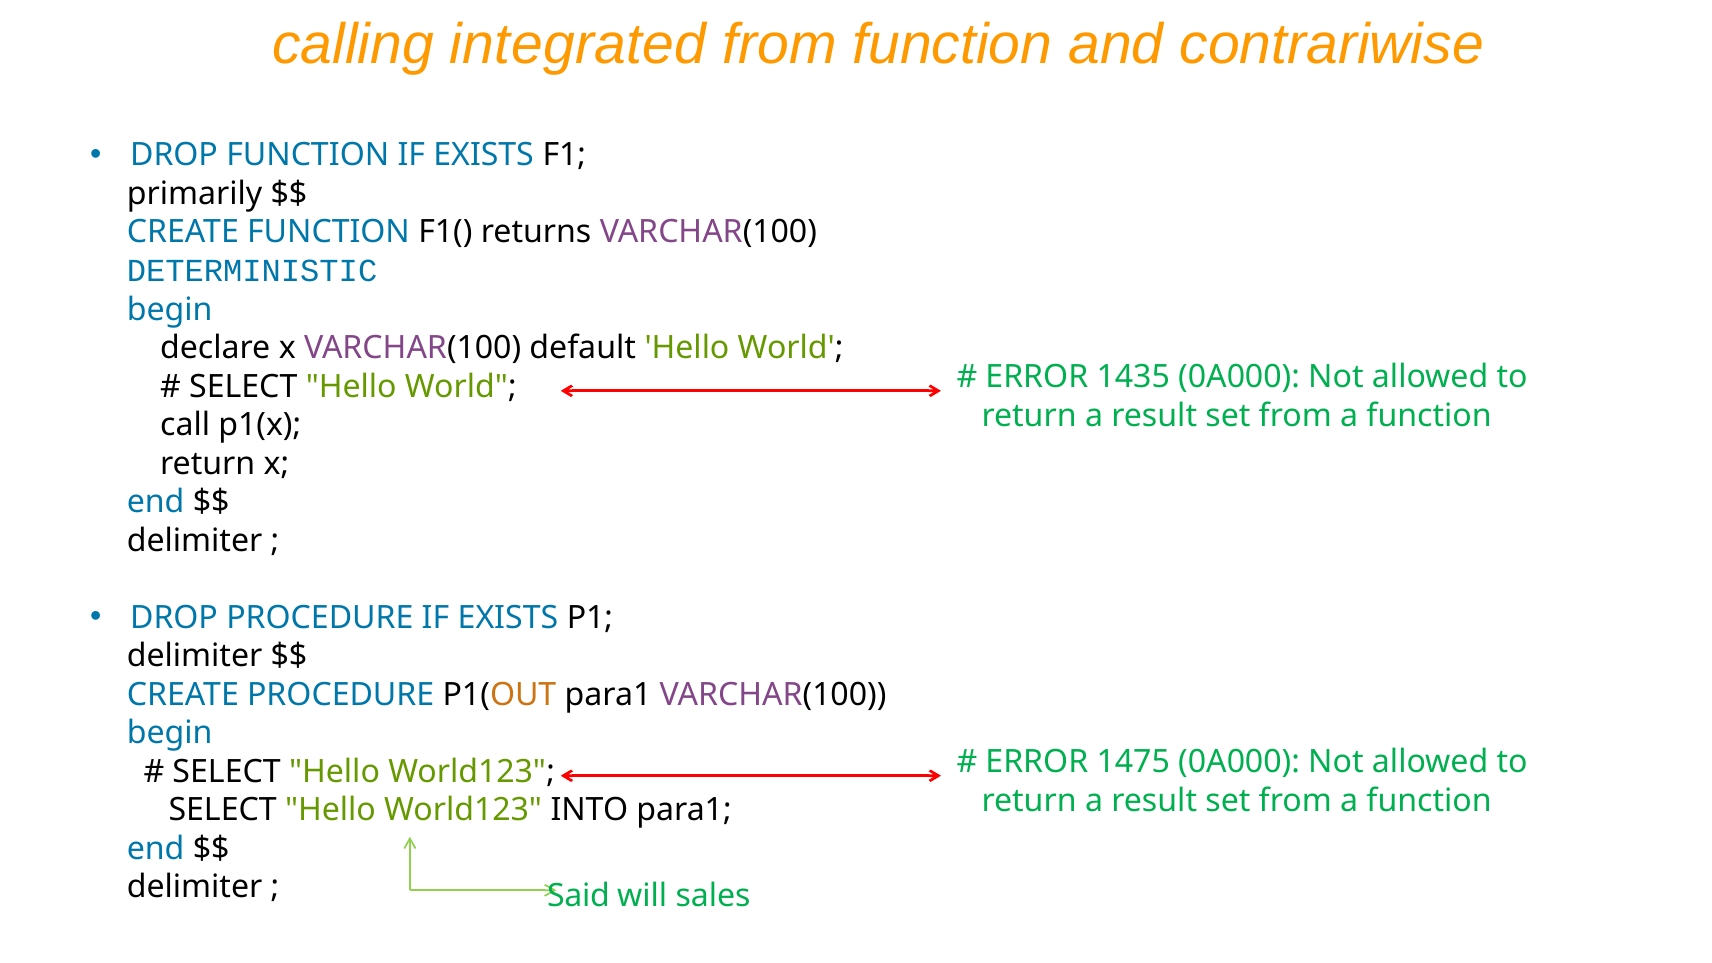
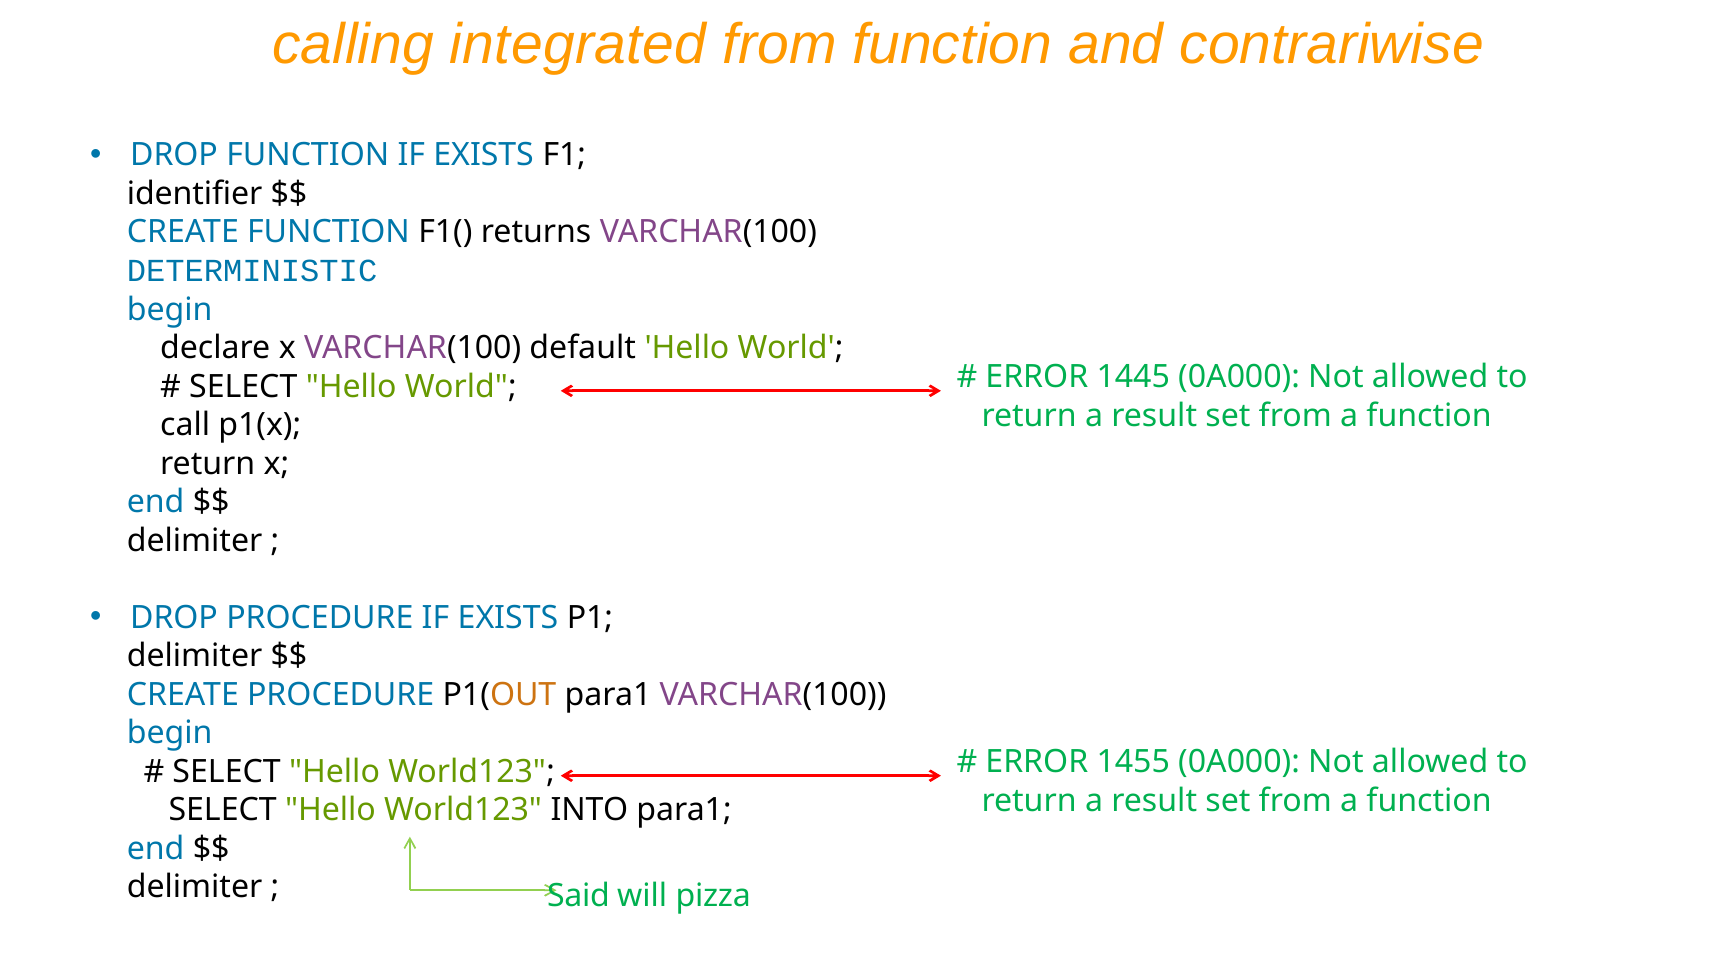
primarily: primarily -> identifier
1435: 1435 -> 1445
1475: 1475 -> 1455
sales: sales -> pizza
